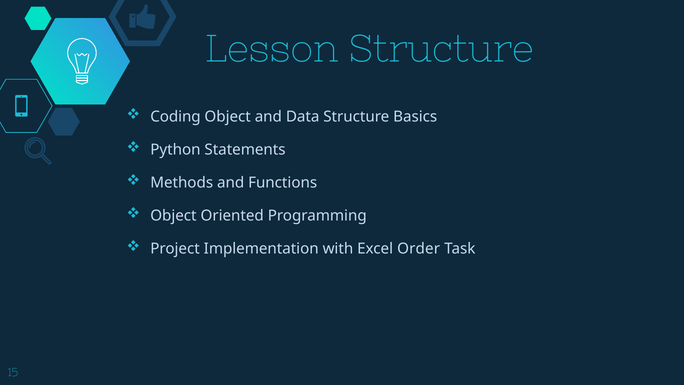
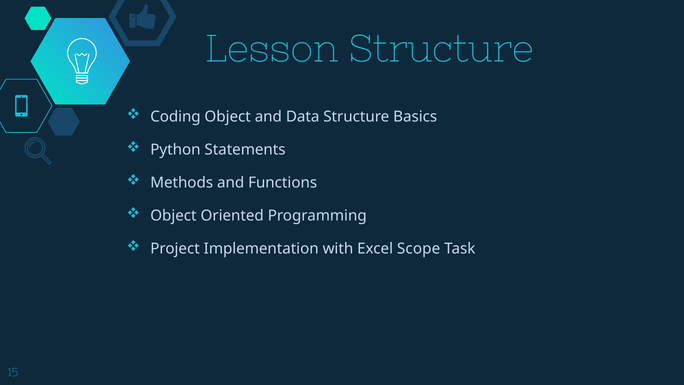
Order: Order -> Scope
